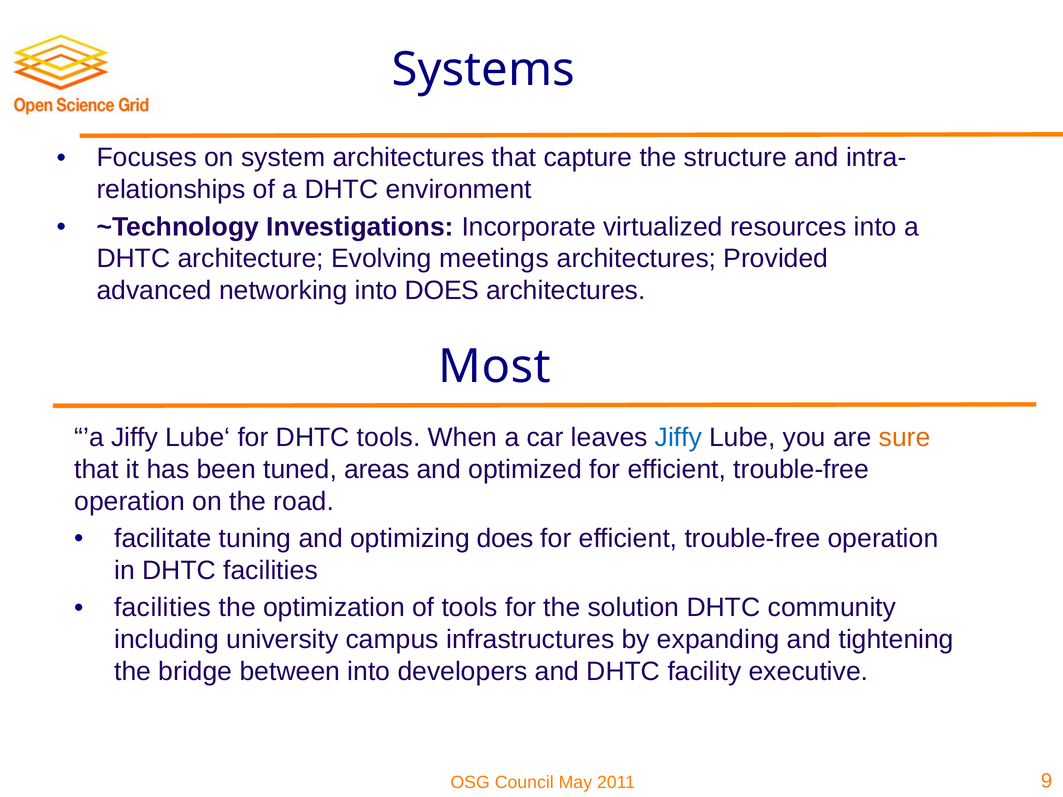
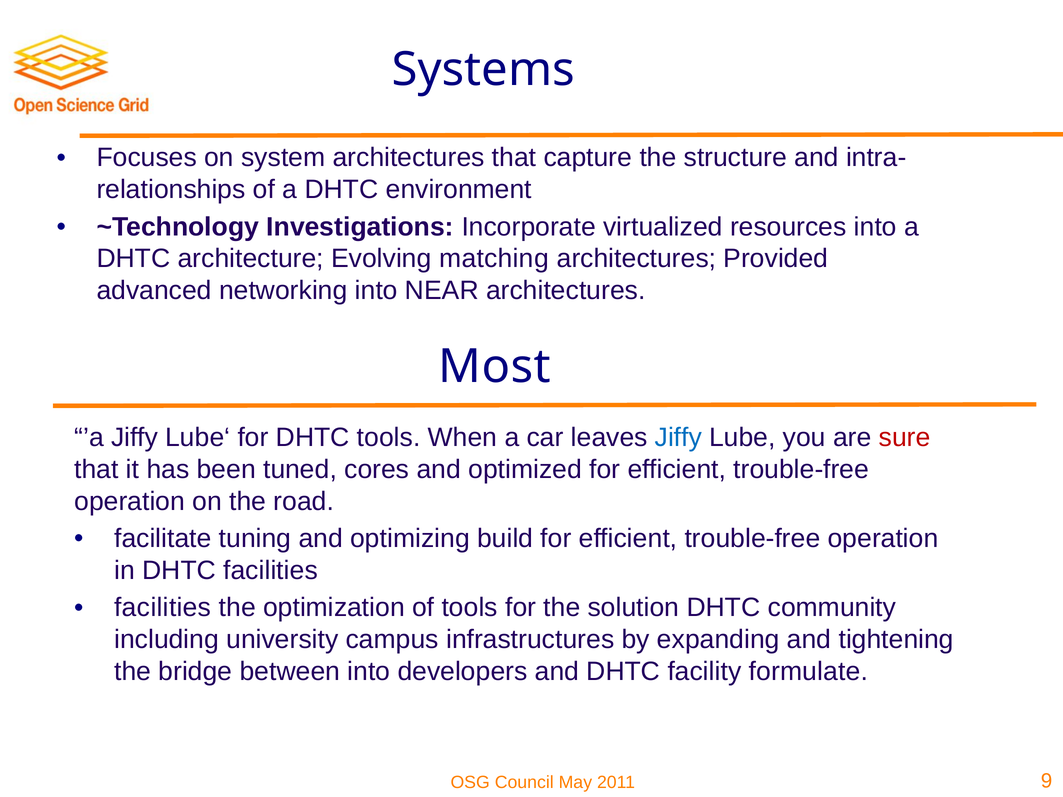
meetings: meetings -> matching
into DOES: DOES -> NEAR
sure colour: orange -> red
areas: areas -> cores
optimizing does: does -> build
executive: executive -> formulate
